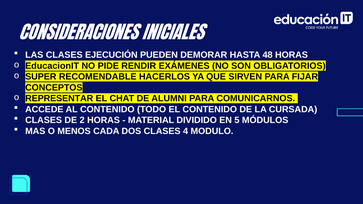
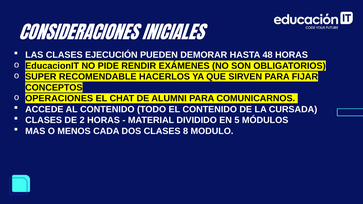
REPRESENTAR: REPRESENTAR -> OPERACIONES
4: 4 -> 8
